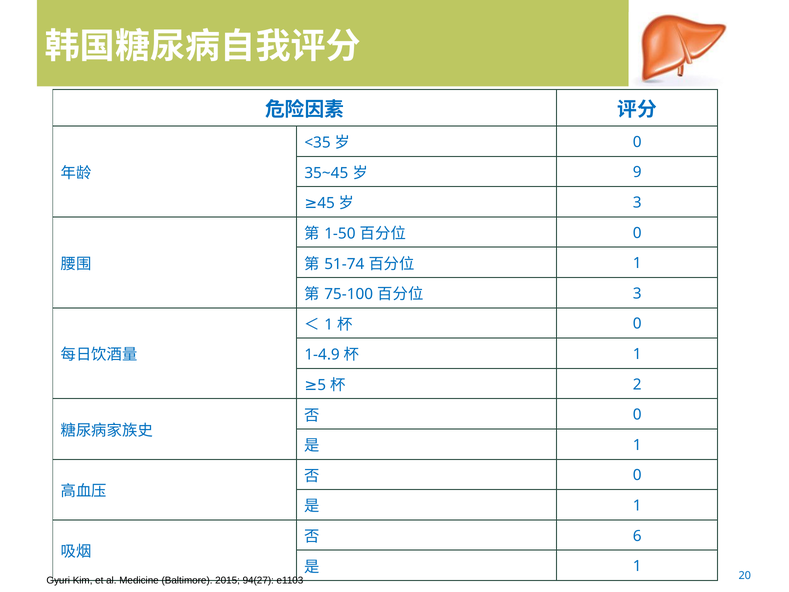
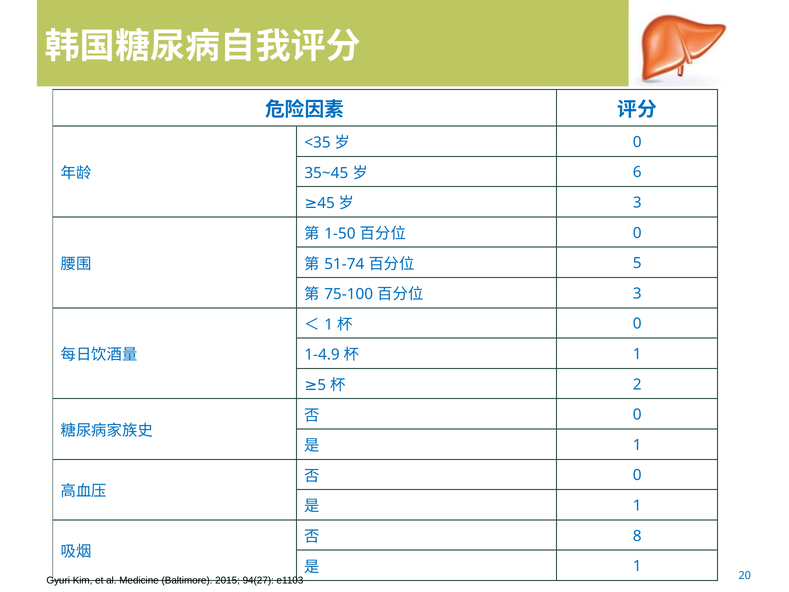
9: 9 -> 6
1 at (637, 263): 1 -> 5
6: 6 -> 8
